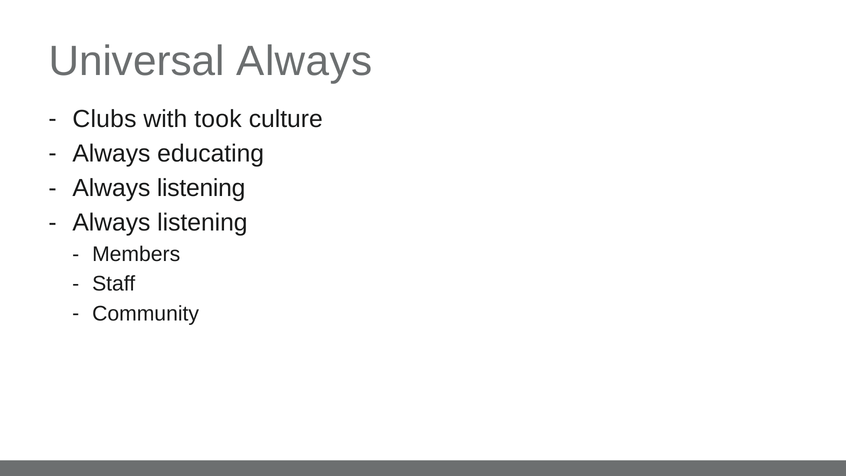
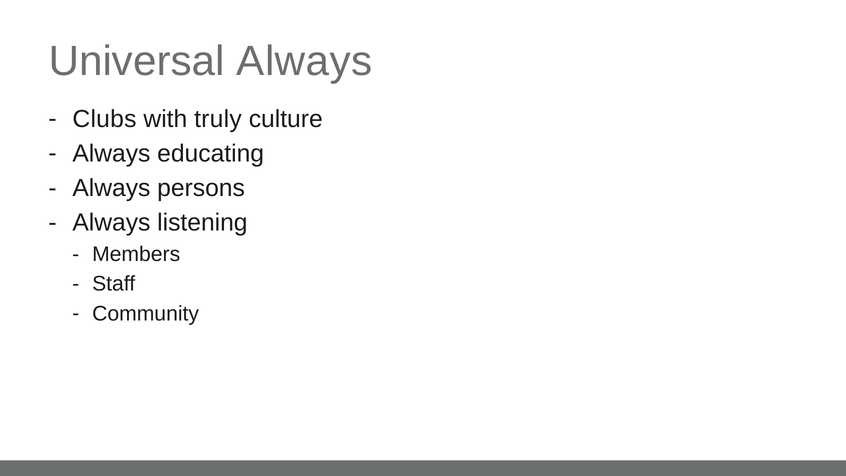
took: took -> truly
listening at (201, 188): listening -> persons
